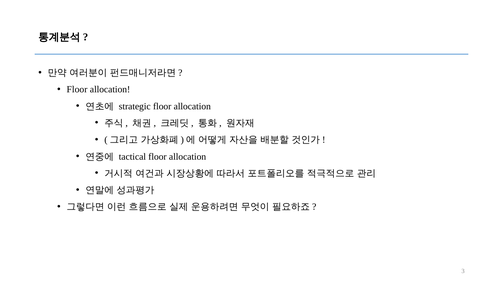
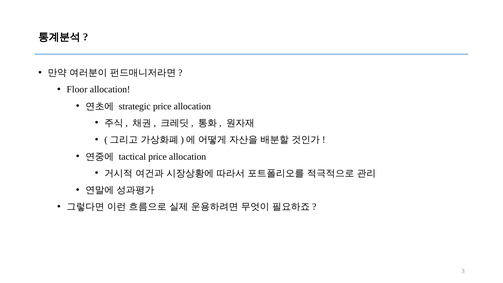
strategic floor: floor -> price
tactical floor: floor -> price
